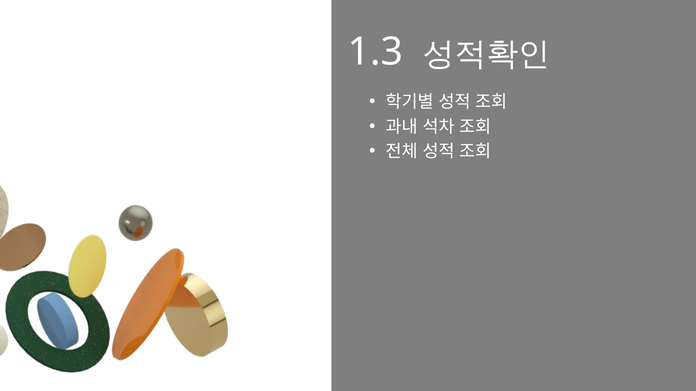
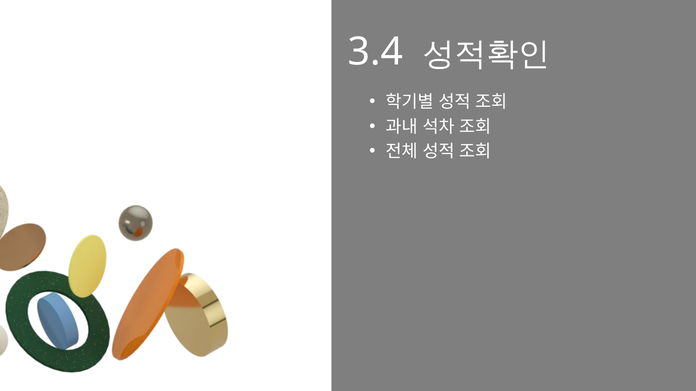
1.3: 1.3 -> 3.4
